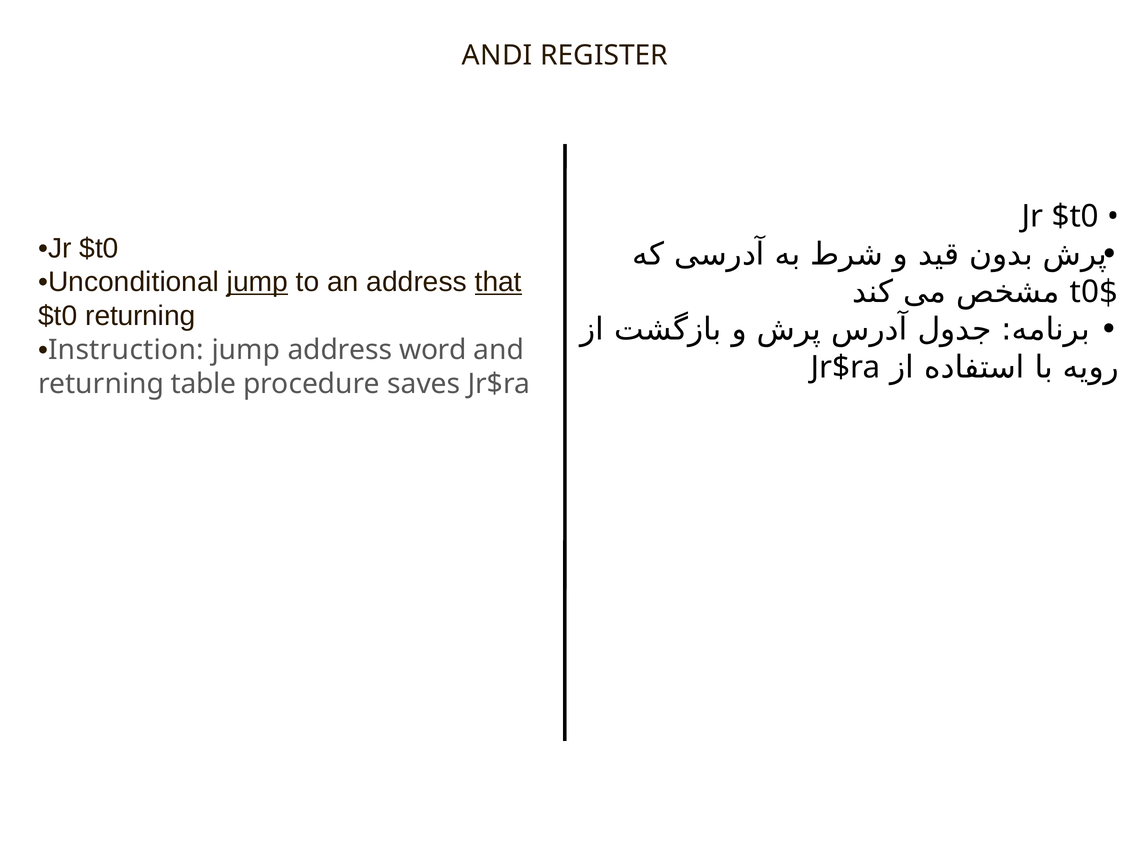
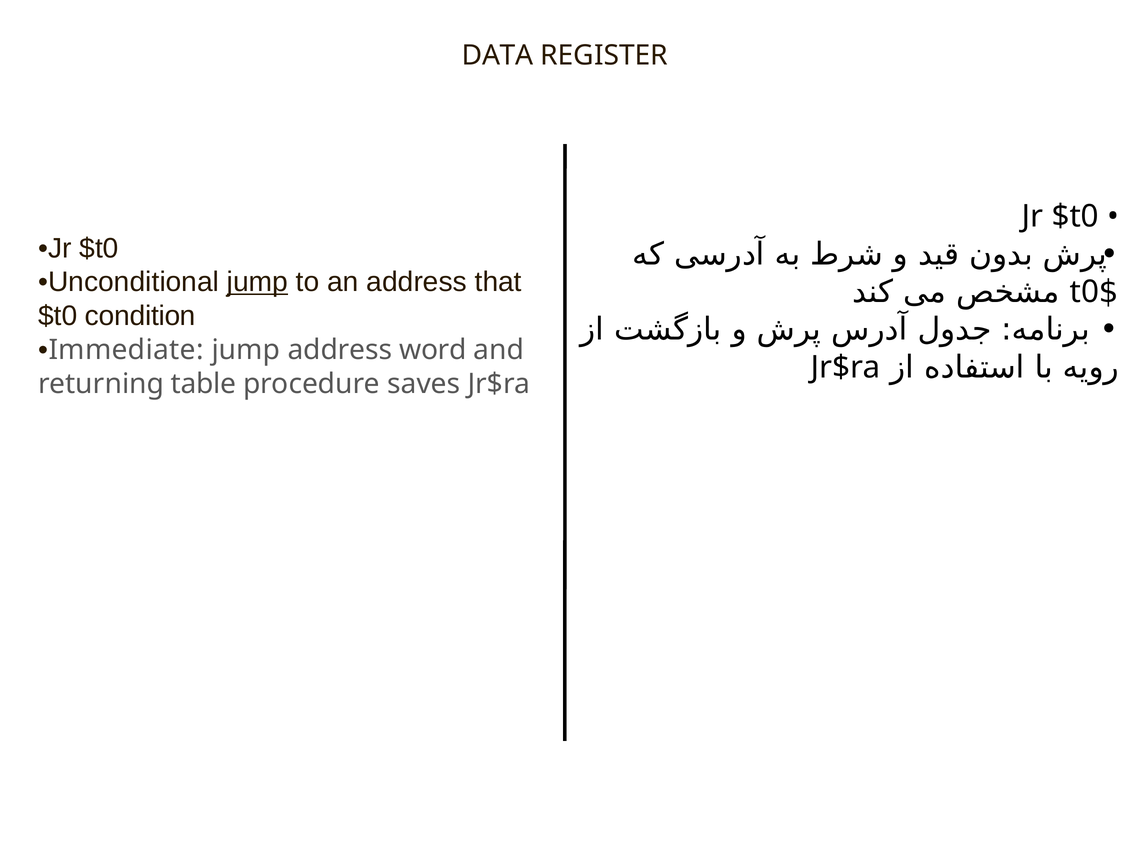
ANDI: ANDI -> DATA
that underline: present -> none
$t0 returning: returning -> condition
Instruction: Instruction -> Immediate
